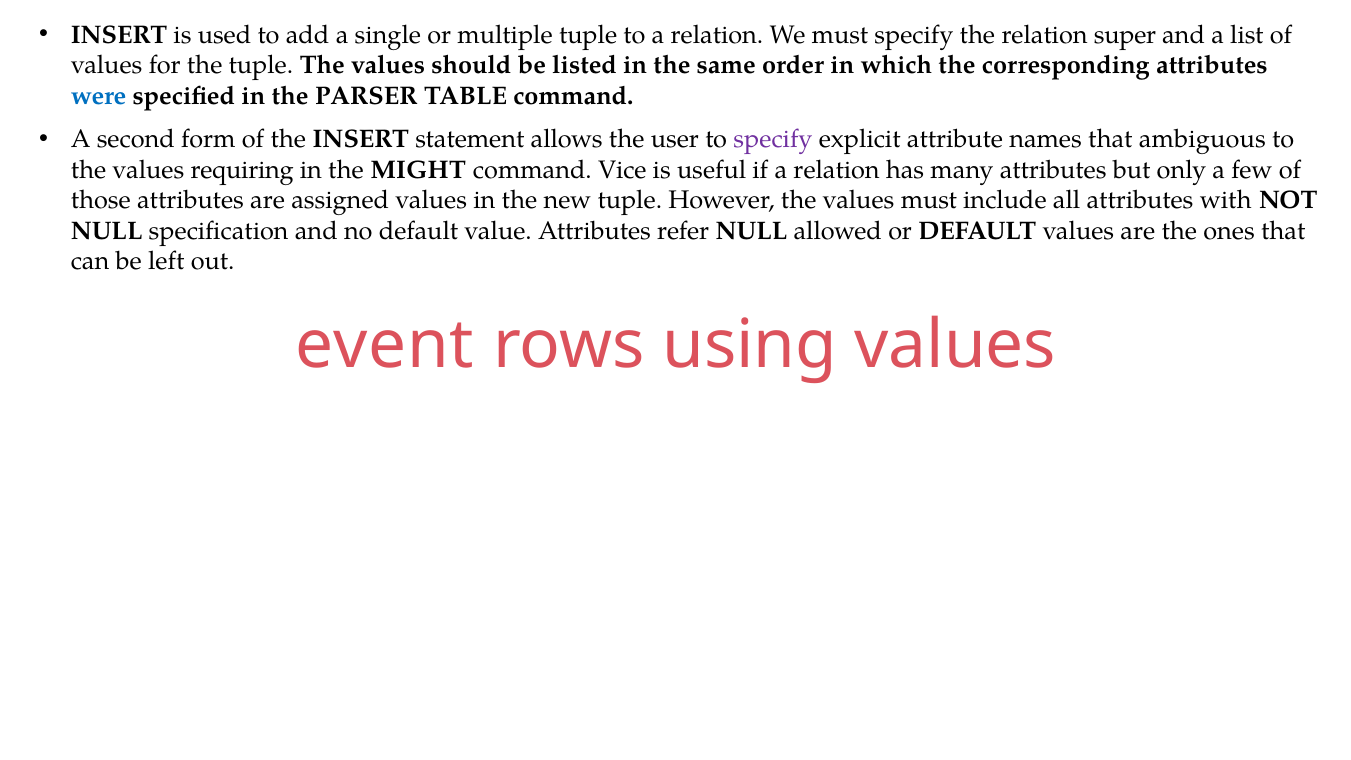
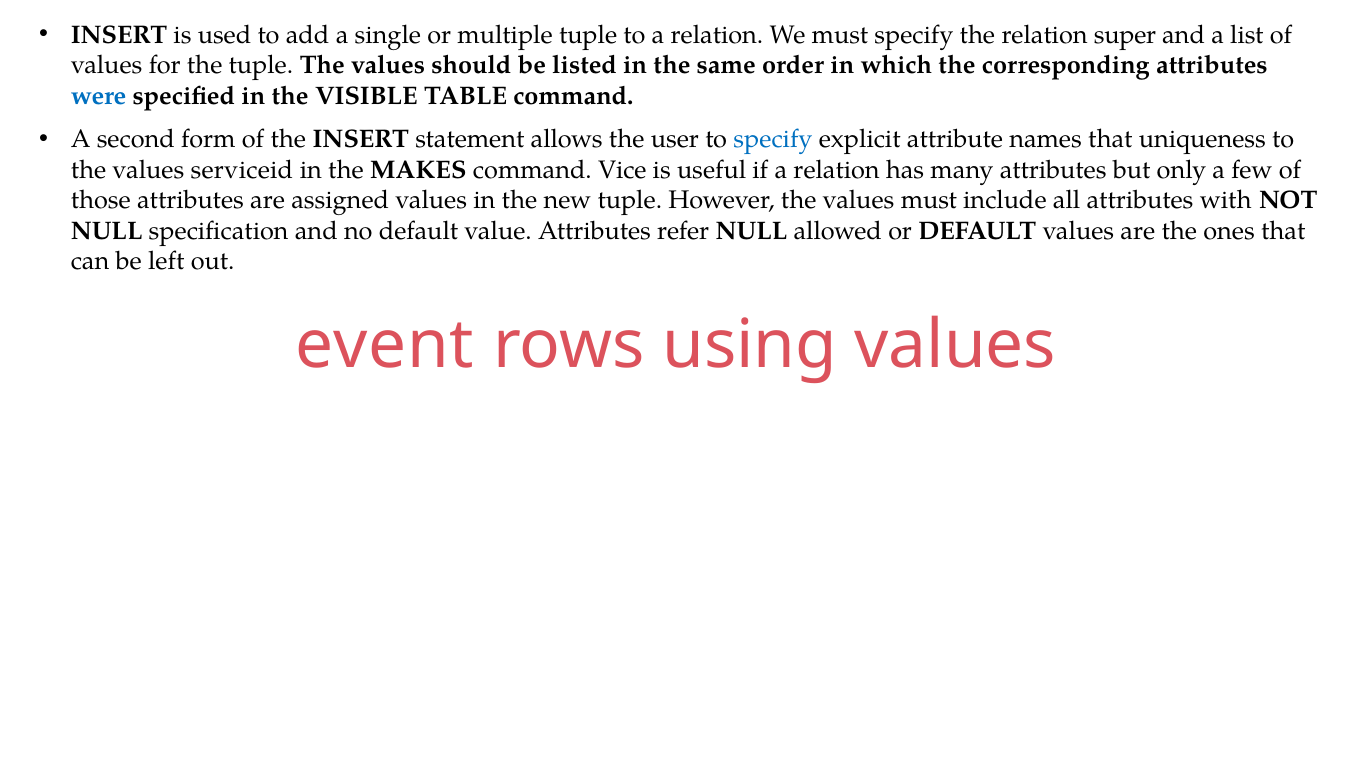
PARSER: PARSER -> VISIBLE
specify at (773, 140) colour: purple -> blue
ambiguous: ambiguous -> uniqueness
requiring: requiring -> serviceid
MIGHT: MIGHT -> MAKES
